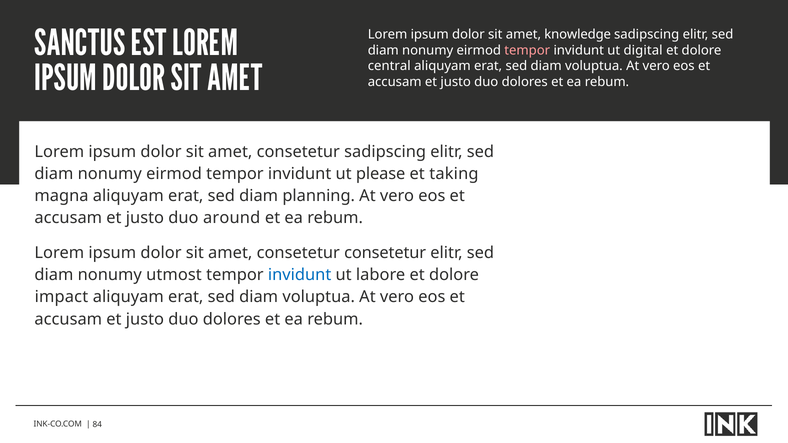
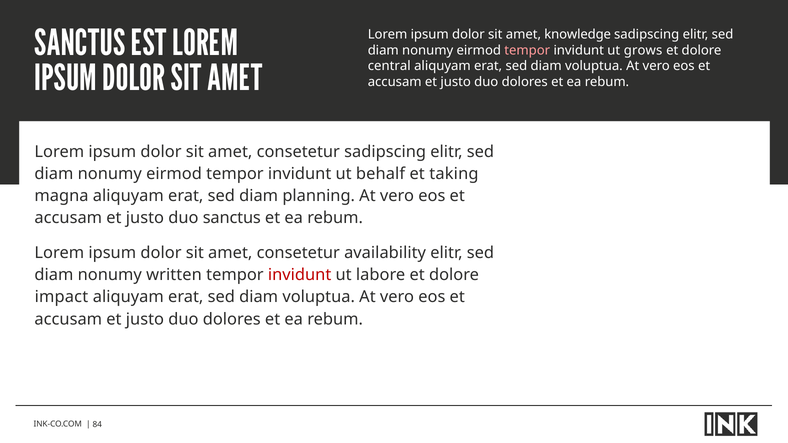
digital: digital -> grows
please: please -> behalf
duo around: around -> sanctus
consetetur consetetur: consetetur -> availability
utmost: utmost -> written
invidunt at (300, 275) colour: blue -> red
